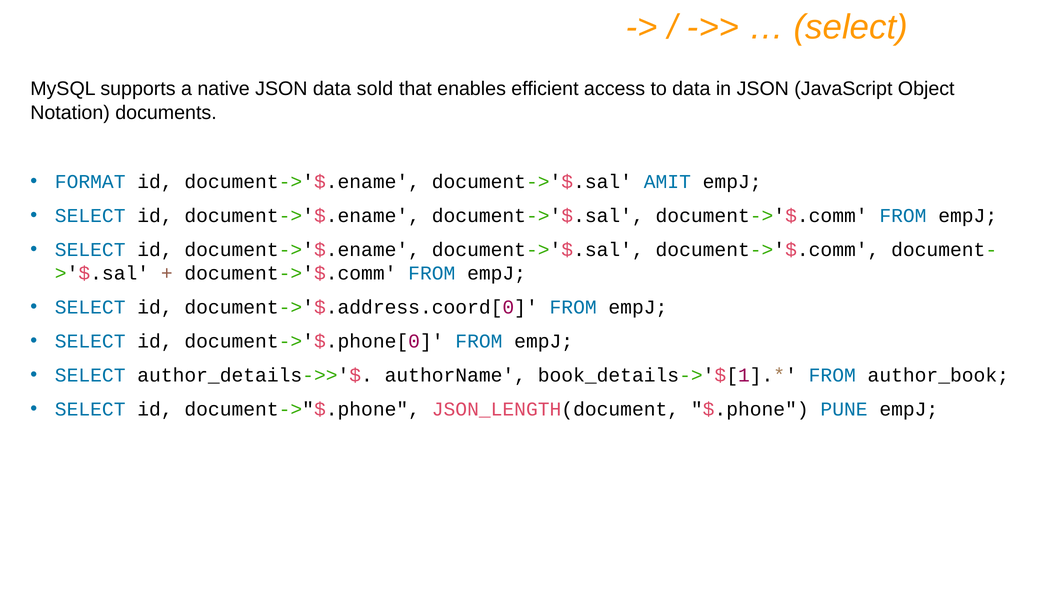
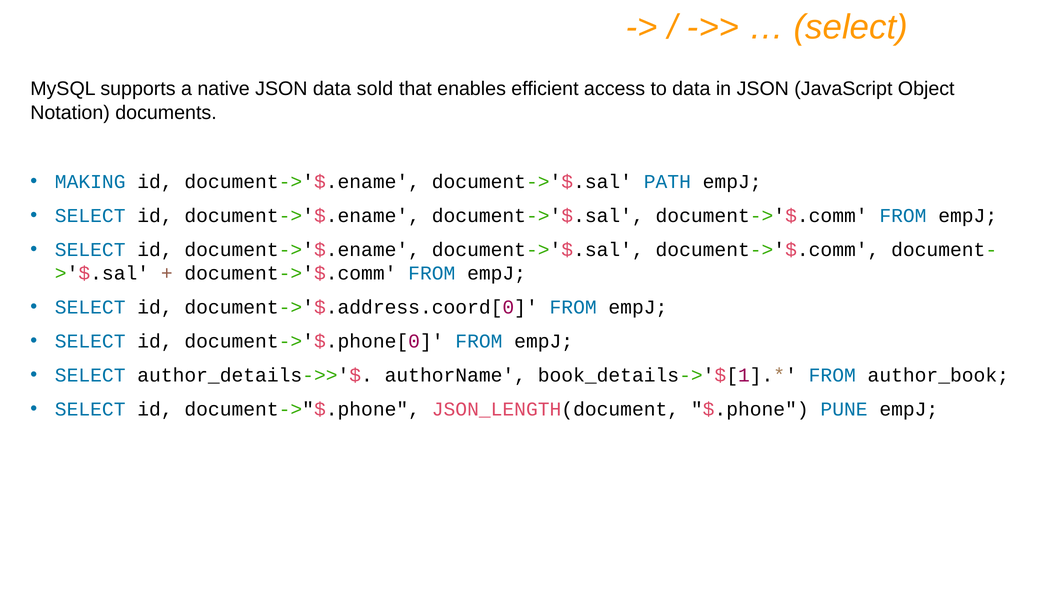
FORMAT: FORMAT -> MAKING
AMIT: AMIT -> PATH
